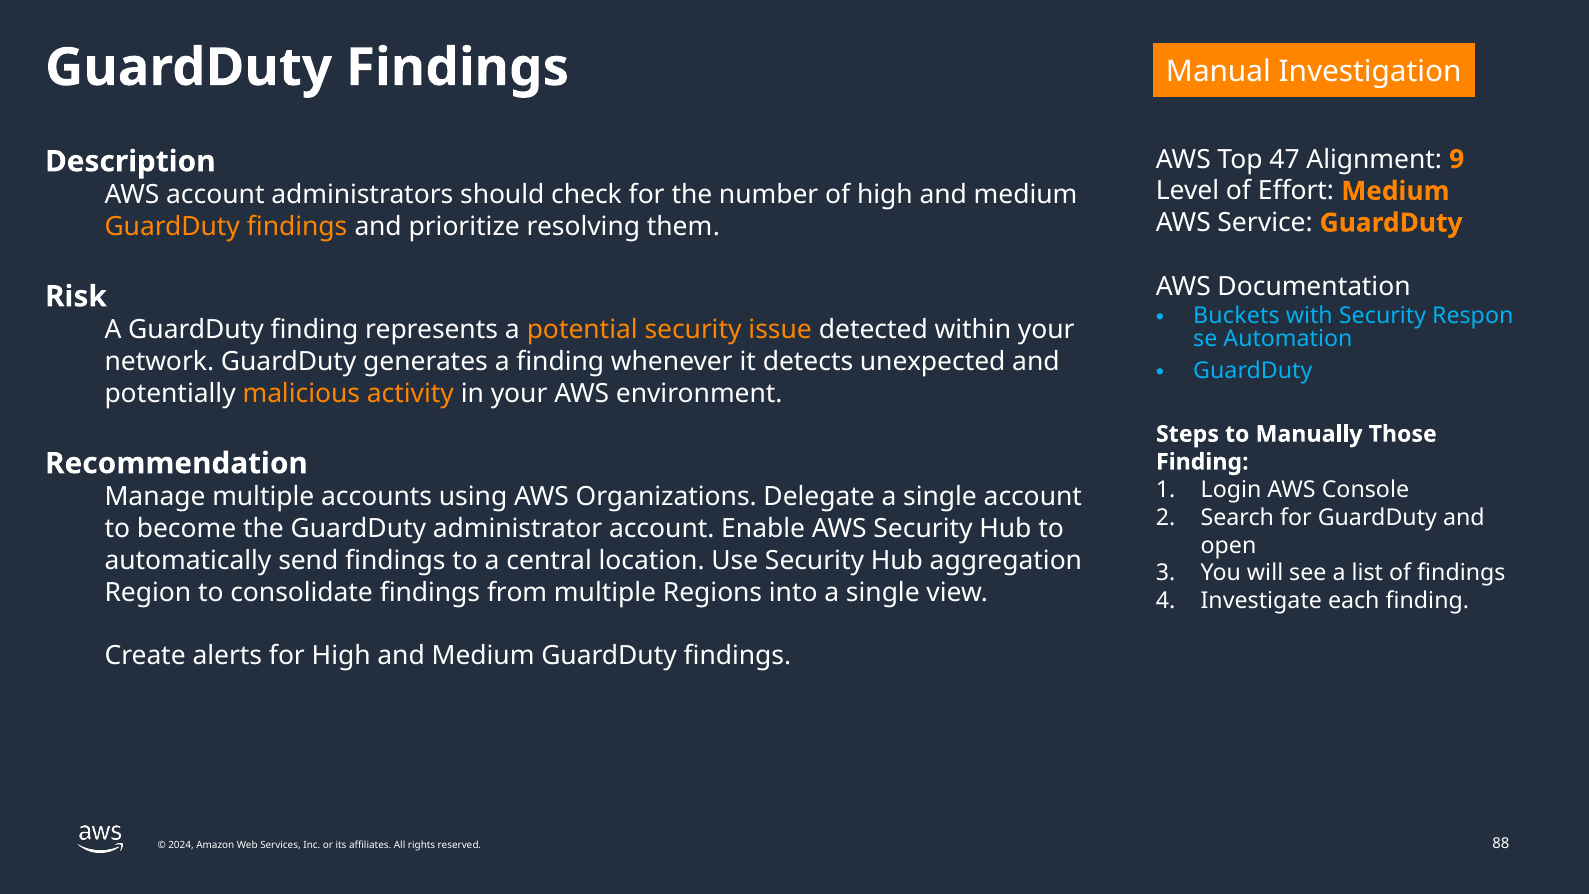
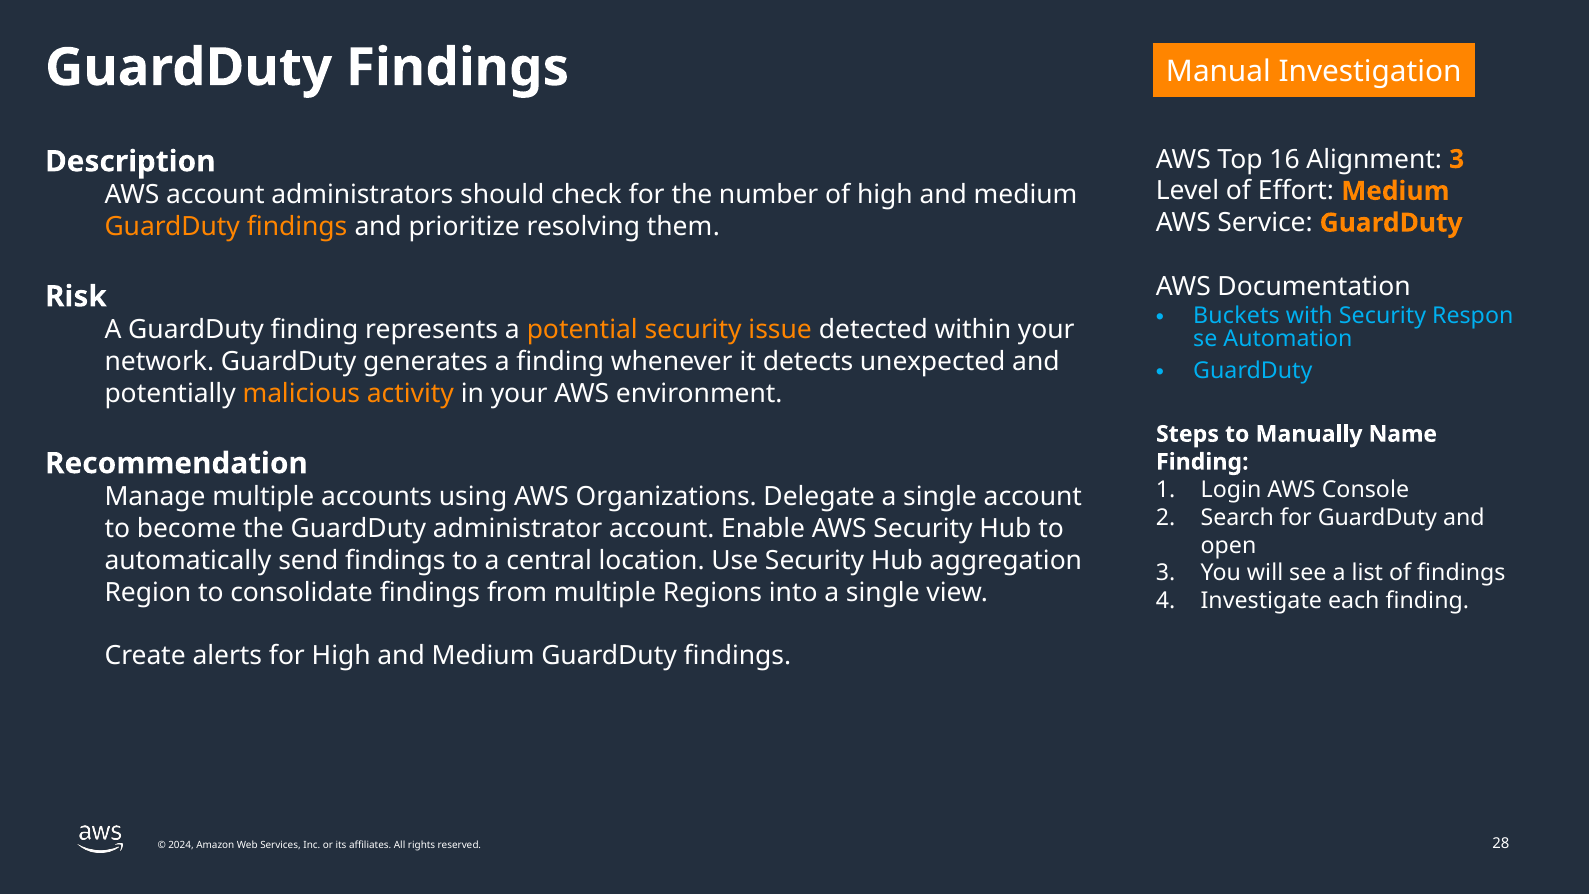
47: 47 -> 16
Alignment 9: 9 -> 3
Those: Those -> Name
88: 88 -> 28
